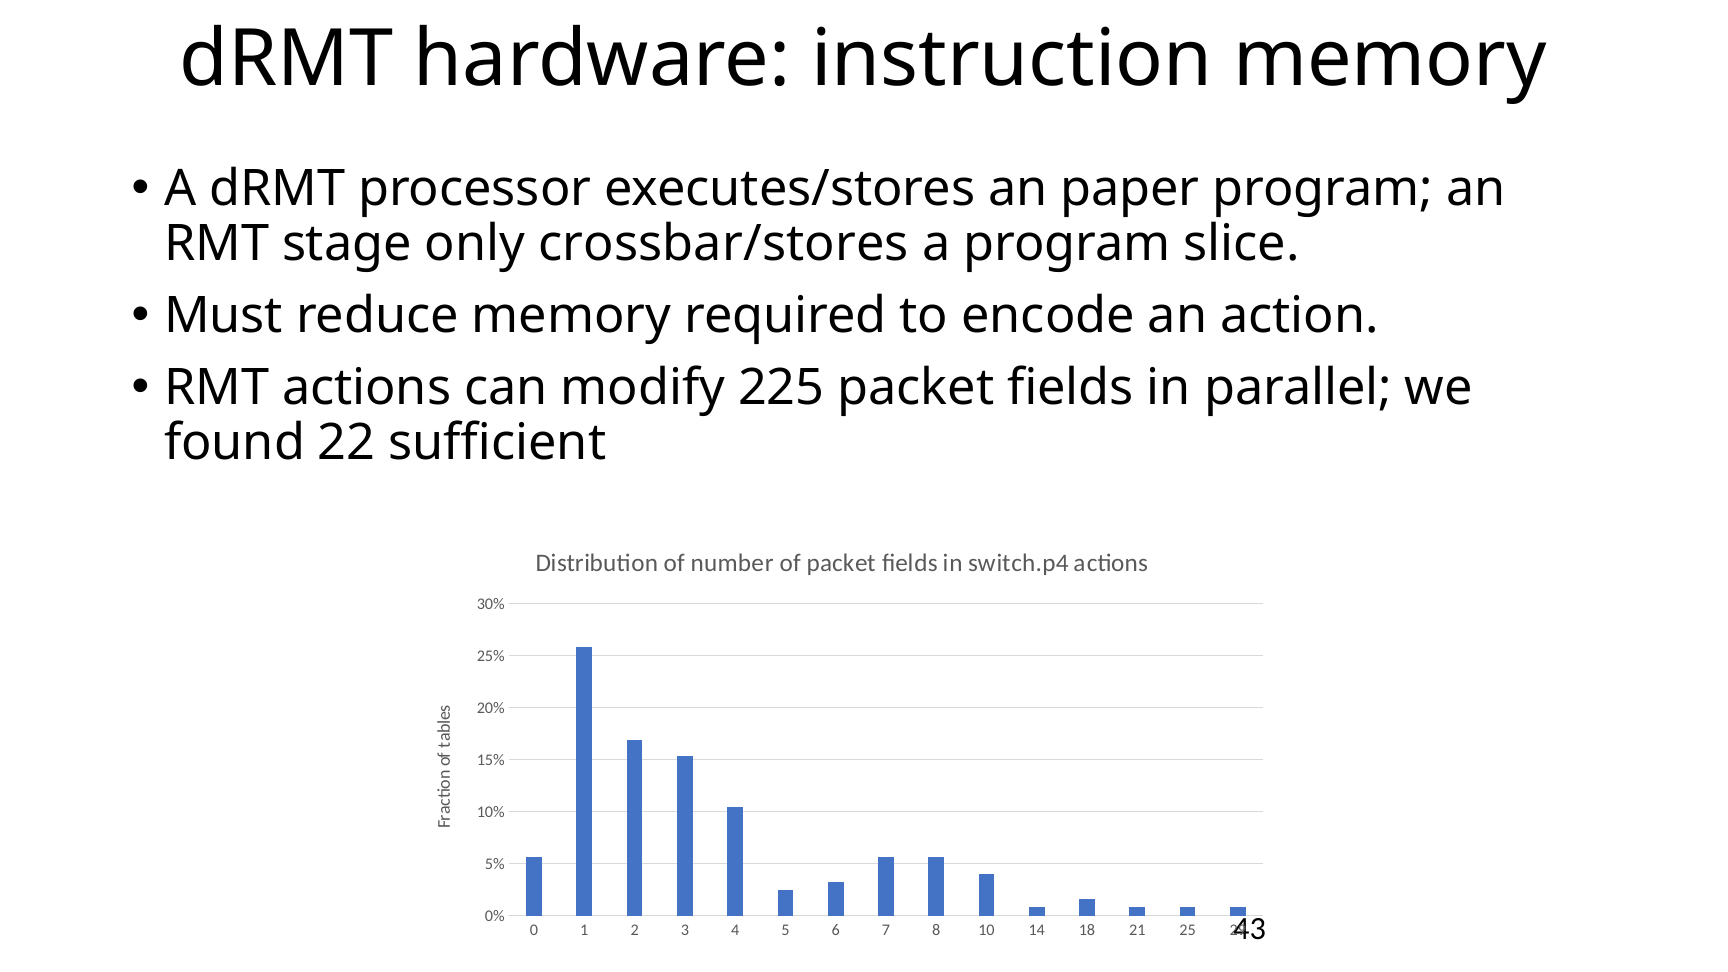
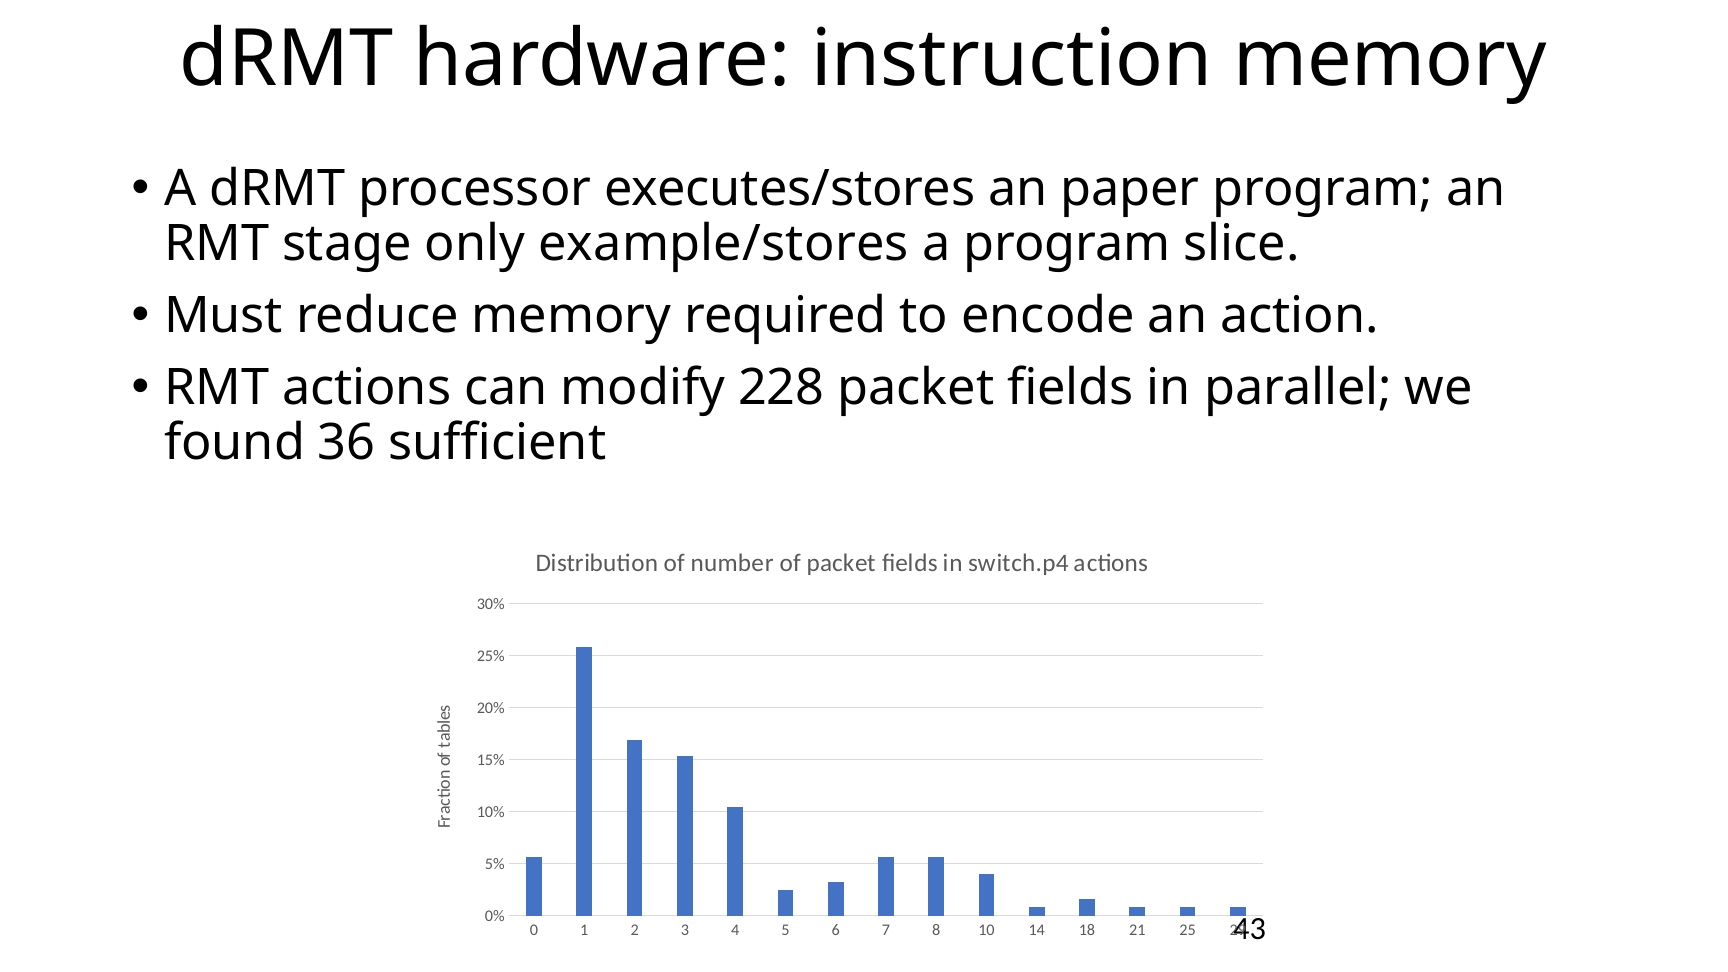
crossbar/stores: crossbar/stores -> example/stores
225: 225 -> 228
22: 22 -> 36
